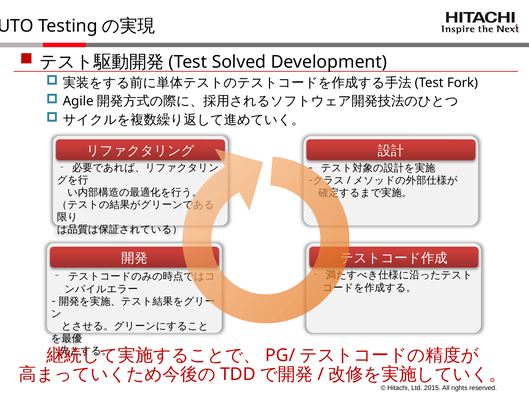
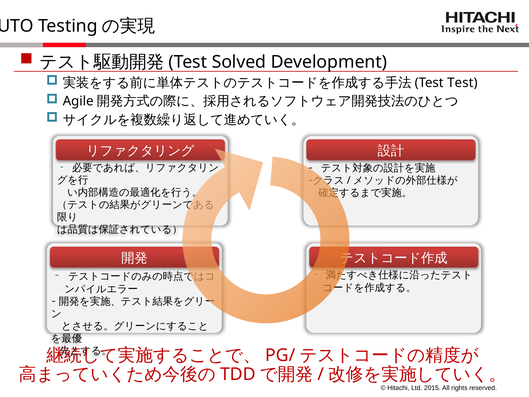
Fork at (463, 83): Fork -> Test
